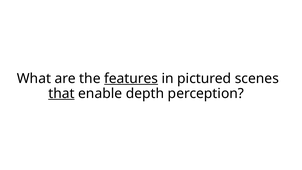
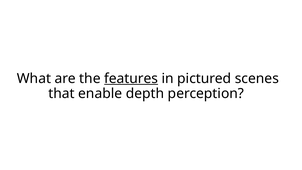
that underline: present -> none
